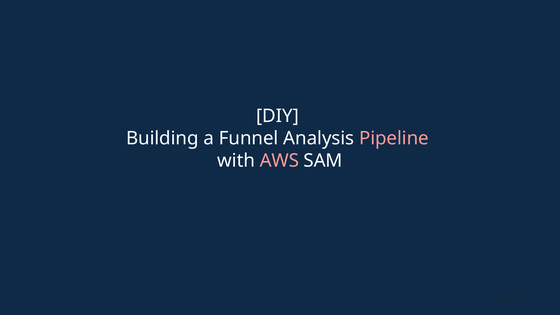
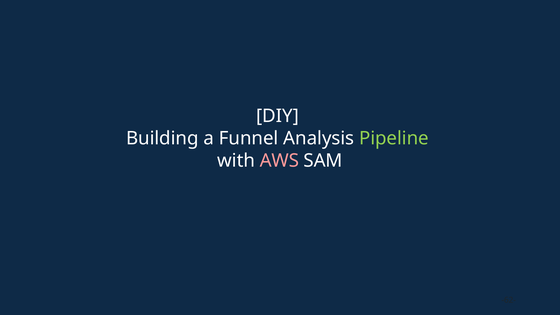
Pipeline colour: pink -> light green
